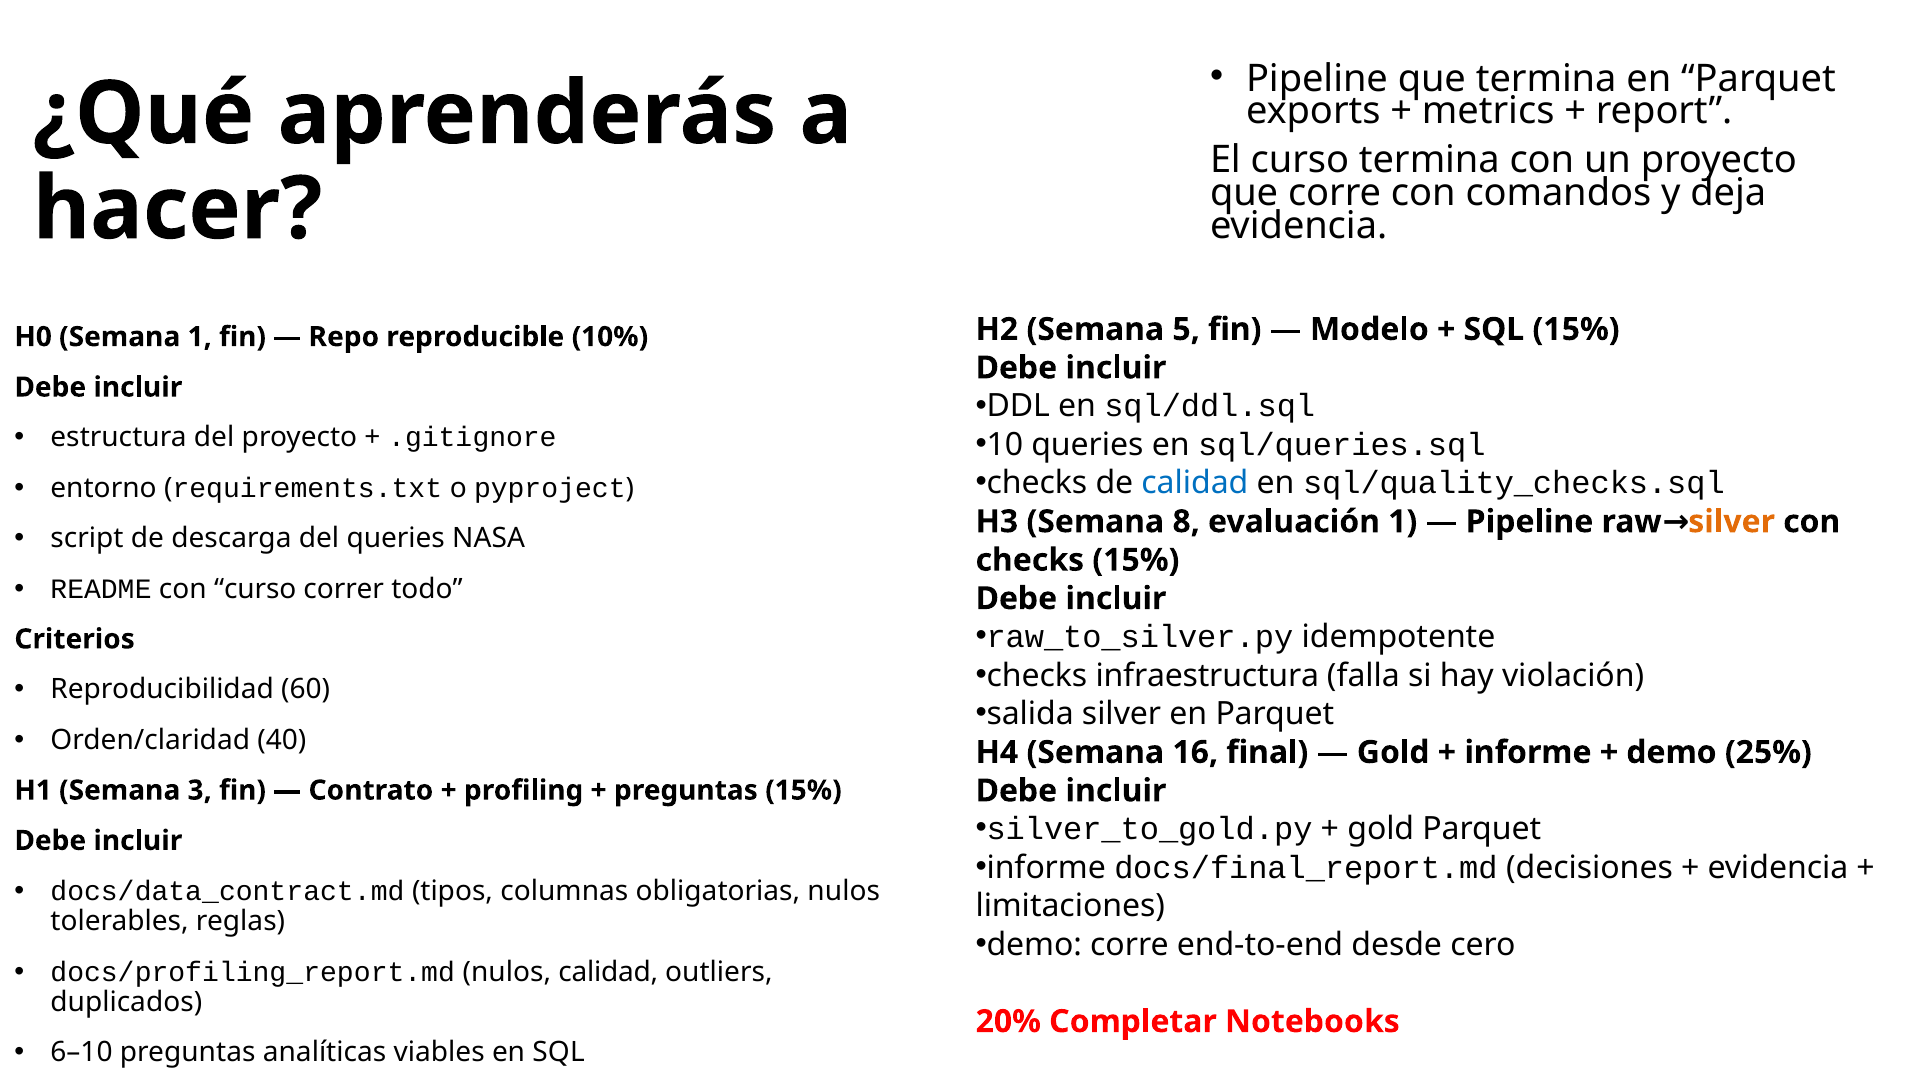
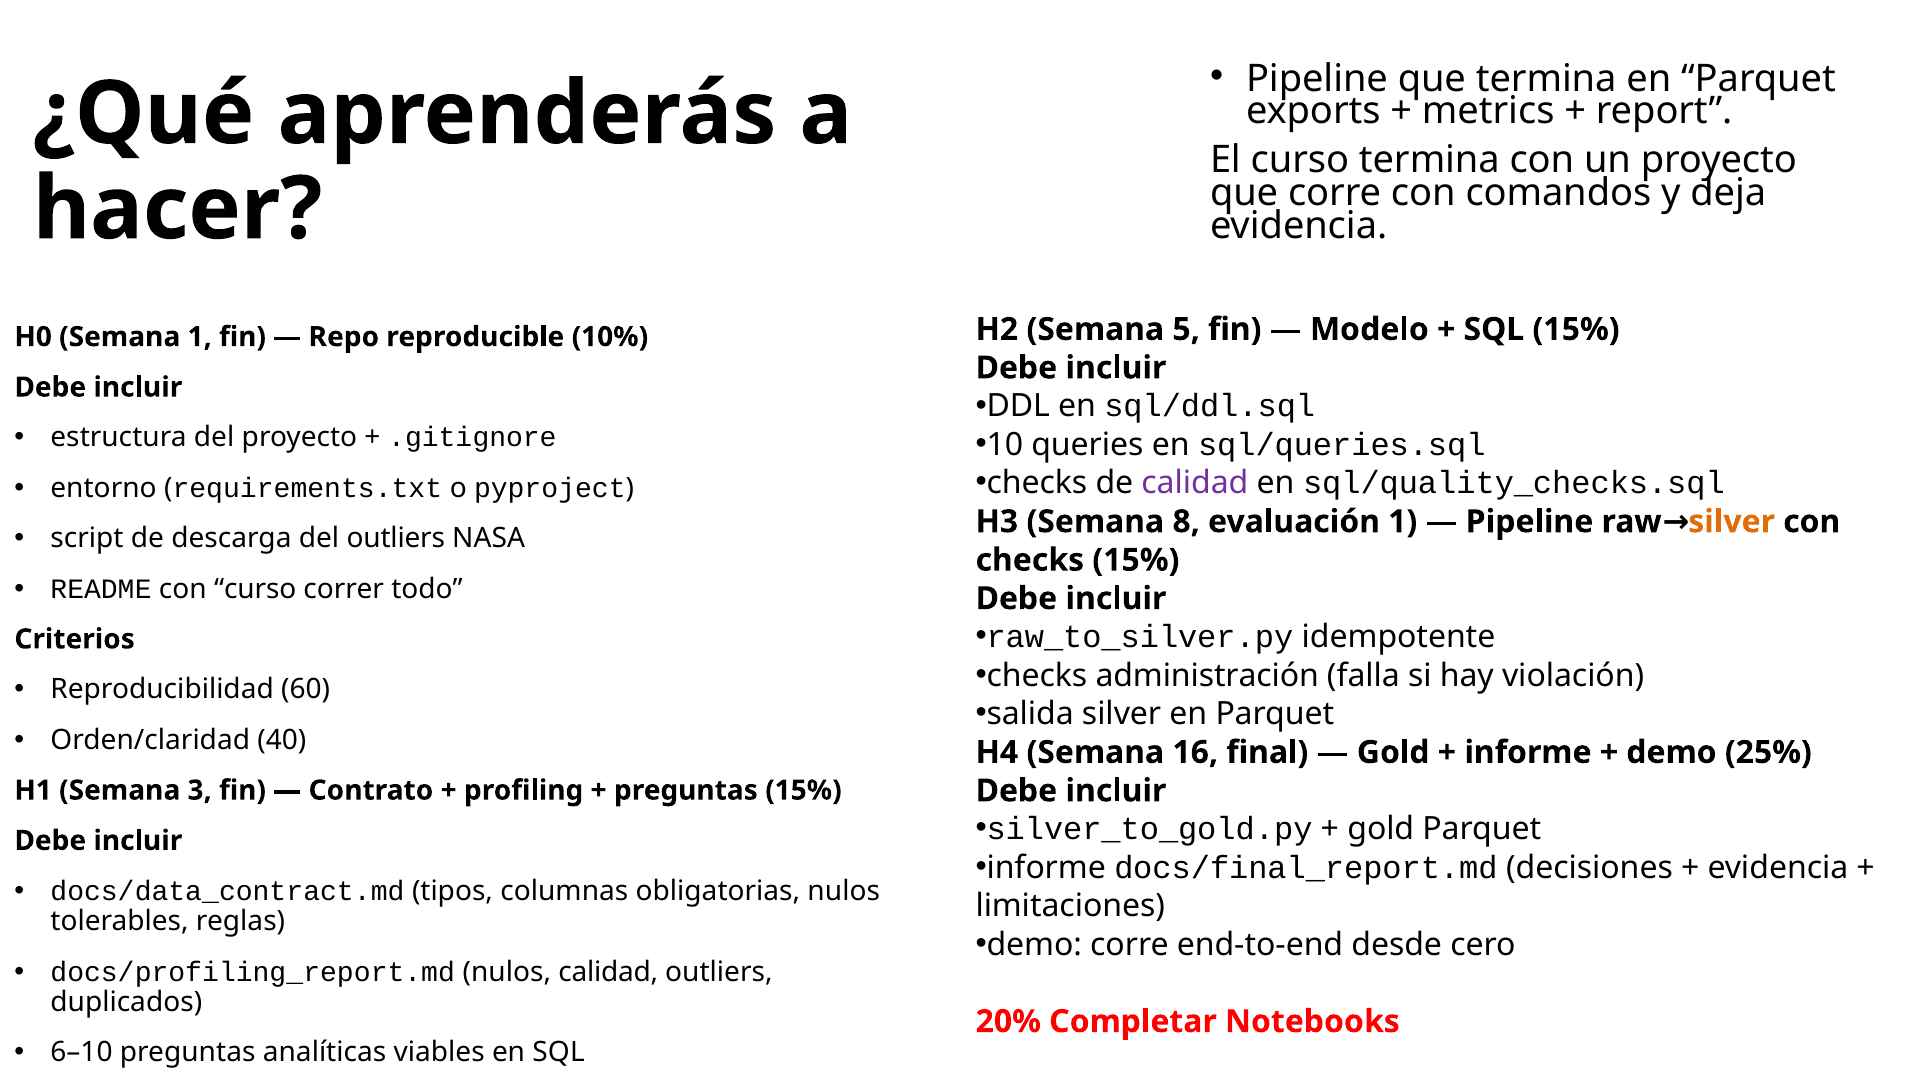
calidad at (1195, 483) colour: blue -> purple
del queries: queries -> outliers
infraestructura: infraestructura -> administración
